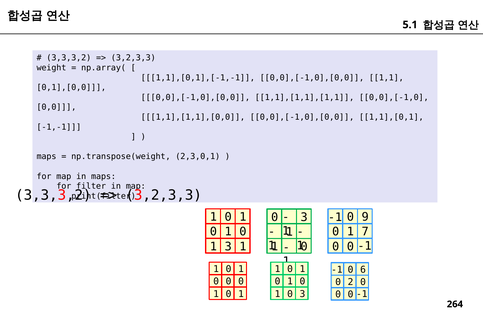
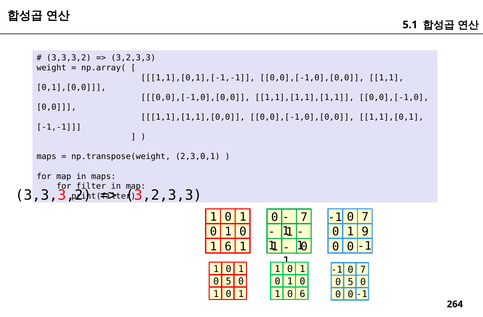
9 at (365, 217): 9 -> 7
3 at (304, 217): 3 -> 7
7: 7 -> 9
1 3: 3 -> 6
6 at (363, 270): 6 -> 7
0 at (229, 282): 0 -> 5
2 at (351, 282): 2 -> 5
1 0 3: 3 -> 6
